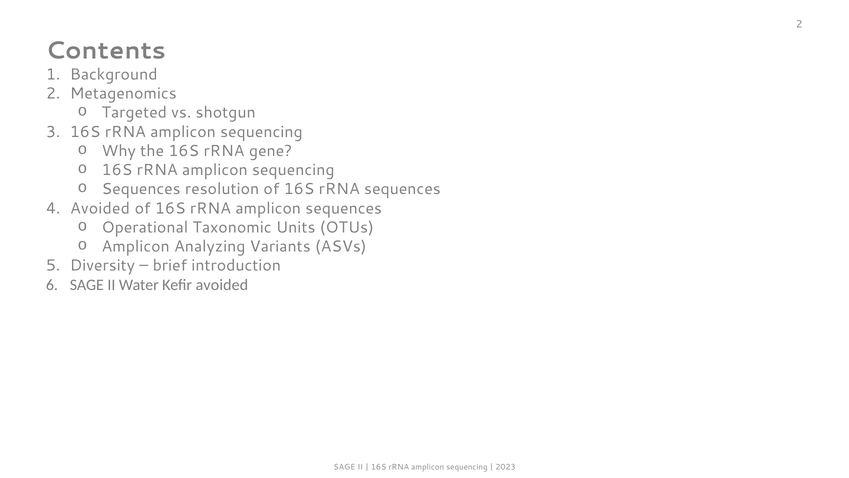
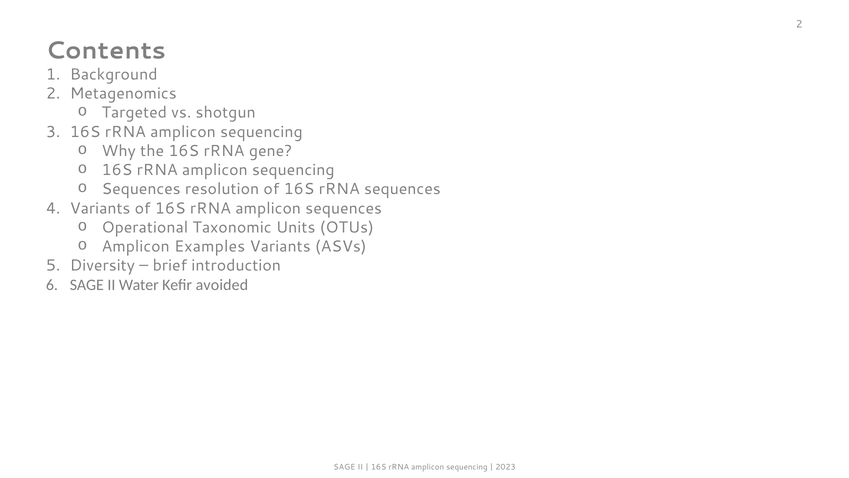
Avoided at (100, 208): Avoided -> Variants
Analyzing: Analyzing -> Examples
